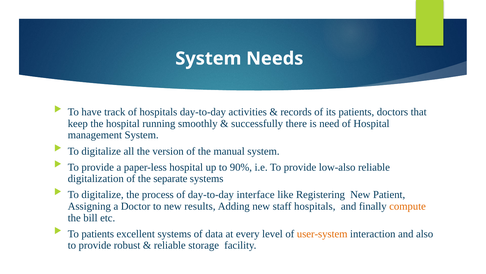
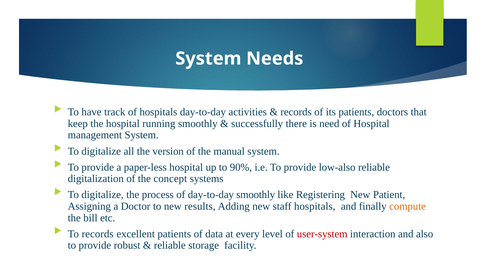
separate: separate -> concept
day-to-day interface: interface -> smoothly
To patients: patients -> records
excellent systems: systems -> patients
user-system colour: orange -> red
